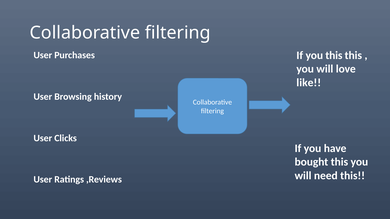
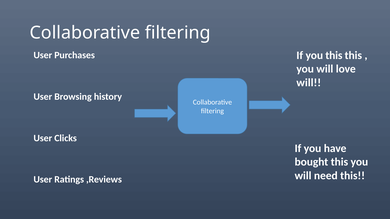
like at (309, 83): like -> will
